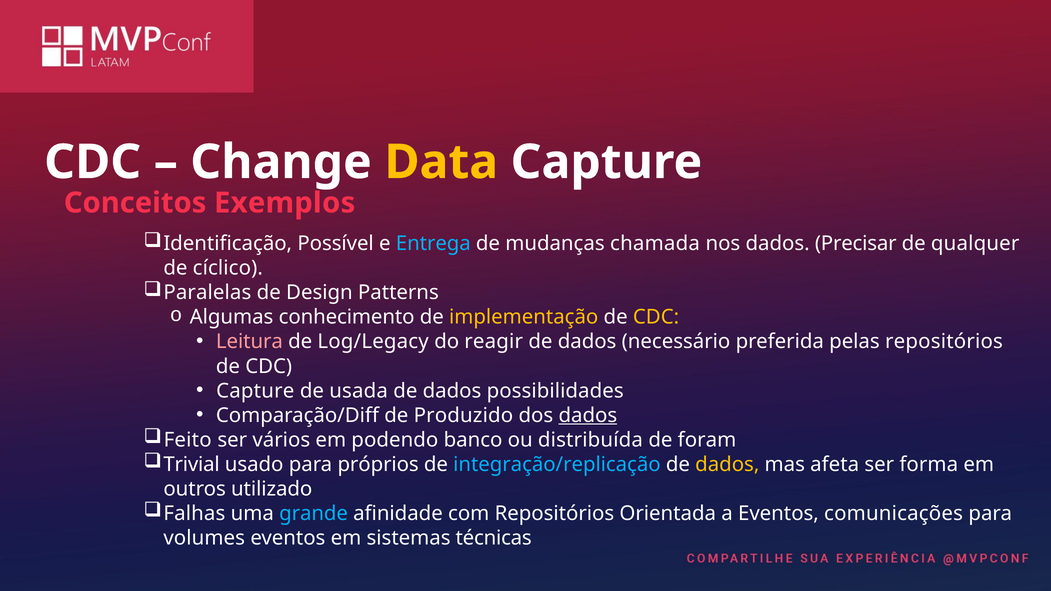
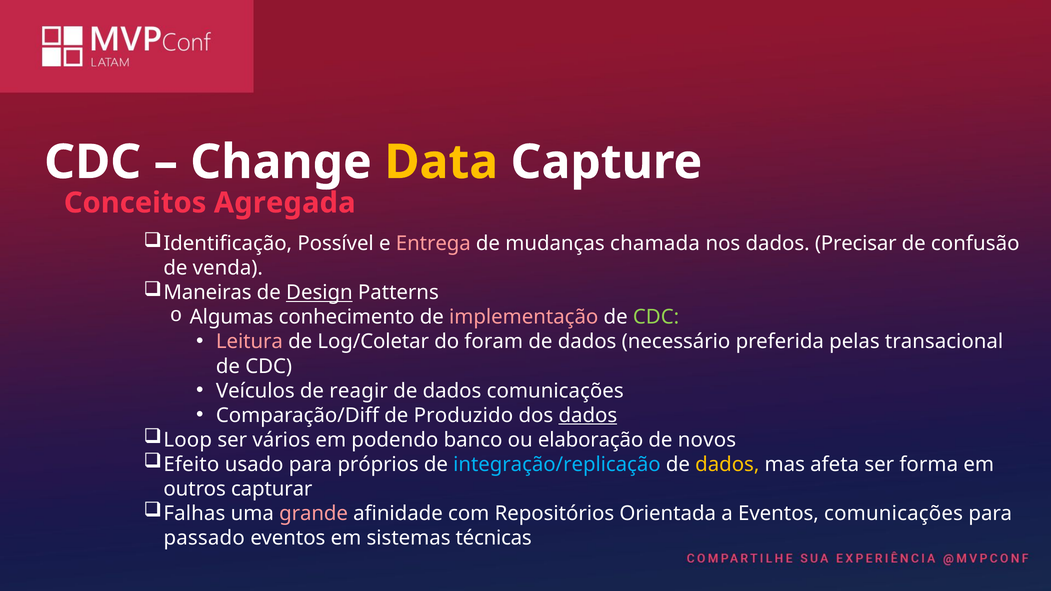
Exemplos: Exemplos -> Agregada
Entrega colour: light blue -> pink
qualquer: qualquer -> confusão
cíclico: cíclico -> venda
Paralelas: Paralelas -> Maneiras
Design underline: none -> present
implementação colour: yellow -> pink
CDC at (656, 317) colour: yellow -> light green
Log/Legacy: Log/Legacy -> Log/Coletar
reagir: reagir -> foram
pelas repositórios: repositórios -> transacional
Capture at (255, 391): Capture -> Veículos
usada: usada -> reagir
dados possibilidades: possibilidades -> comunicações
Feito: Feito -> Loop
distribuída: distribuída -> elaboração
foram: foram -> novos
Trivial: Trivial -> Efeito
utilizado: utilizado -> capturar
grande colour: light blue -> pink
volumes: volumes -> passado
